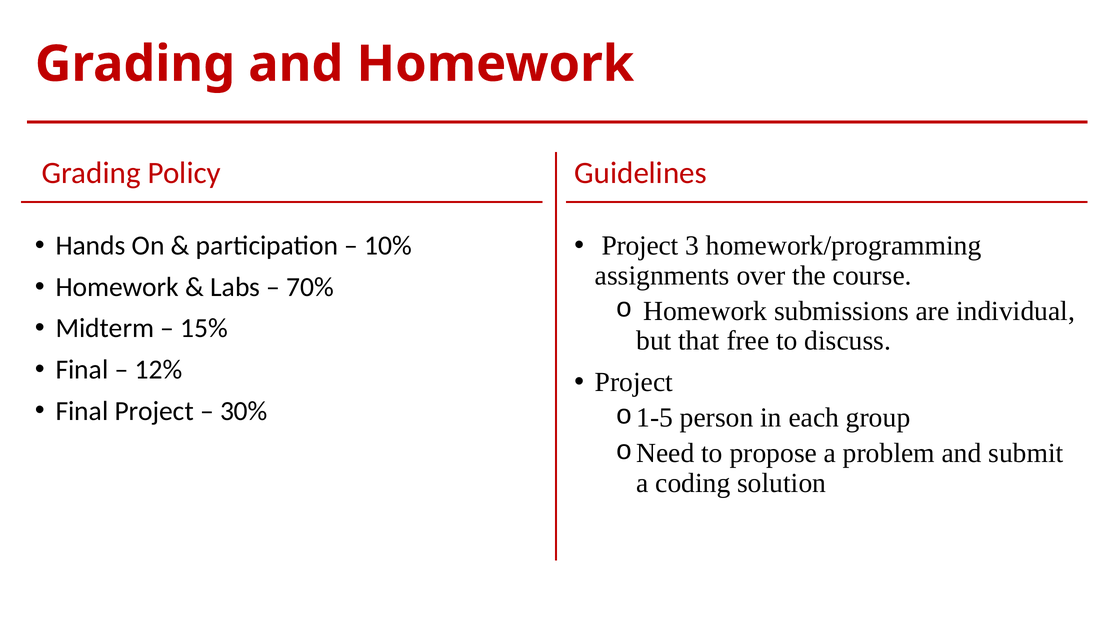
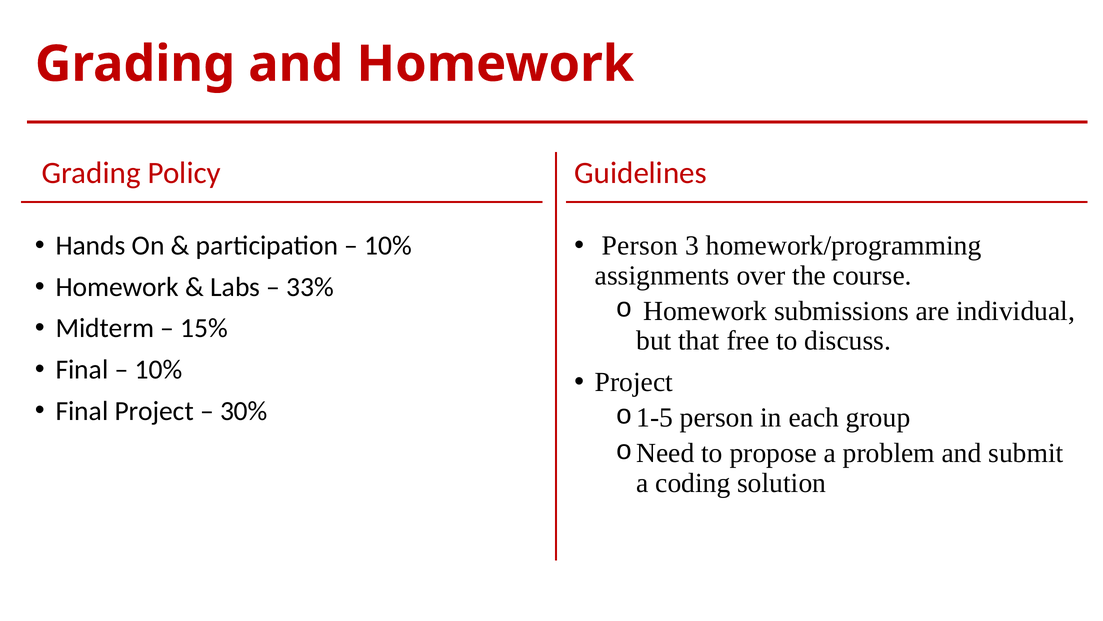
Project at (640, 246): Project -> Person
70%: 70% -> 33%
12% at (158, 369): 12% -> 10%
